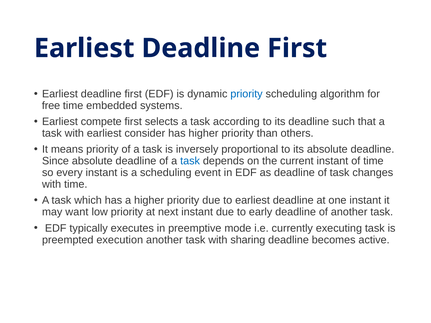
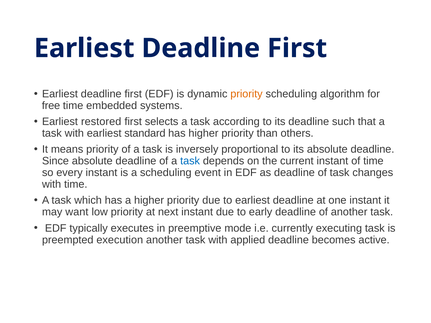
priority at (246, 94) colour: blue -> orange
compete: compete -> restored
consider: consider -> standard
sharing: sharing -> applied
